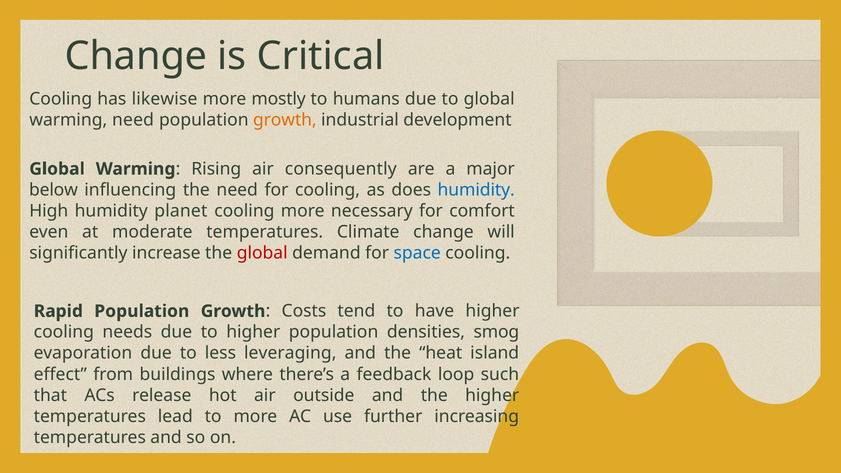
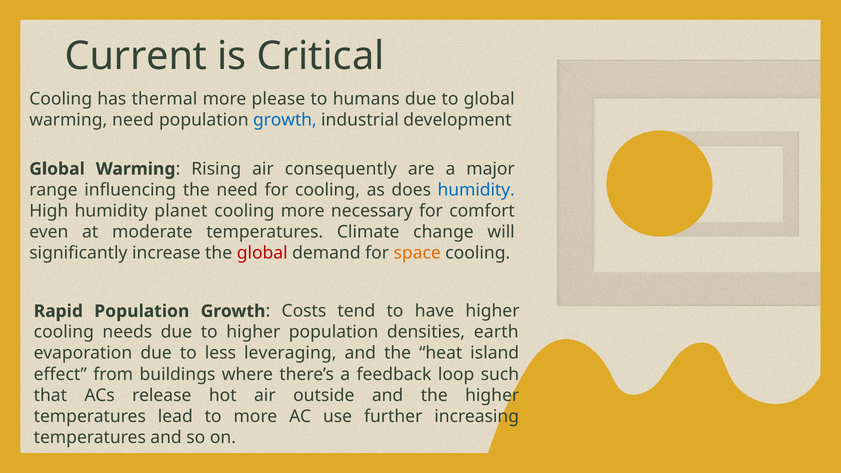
Change at (136, 56): Change -> Current
likewise: likewise -> thermal
mostly: mostly -> please
growth at (285, 120) colour: orange -> blue
below: below -> range
space colour: blue -> orange
smog: smog -> earth
